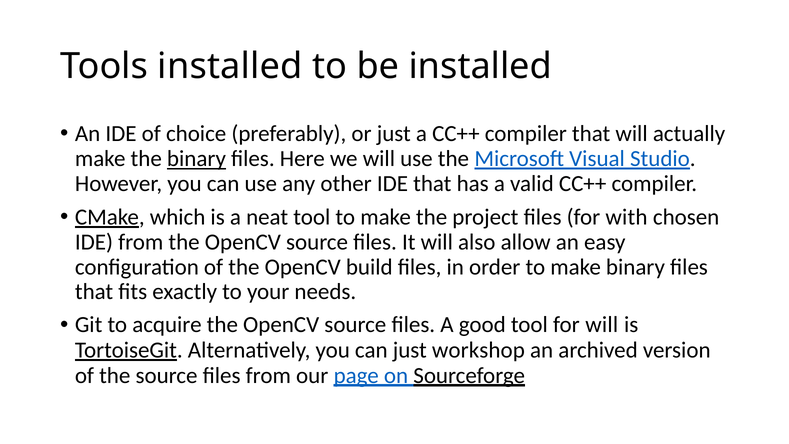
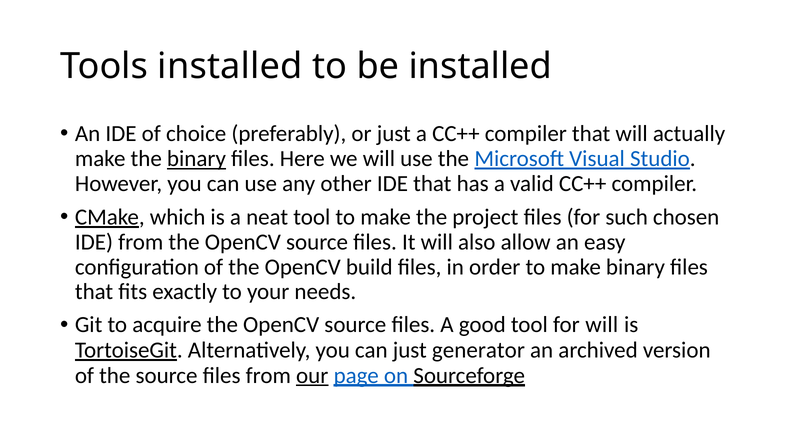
with: with -> such
workshop: workshop -> generator
our underline: none -> present
